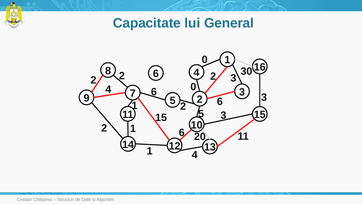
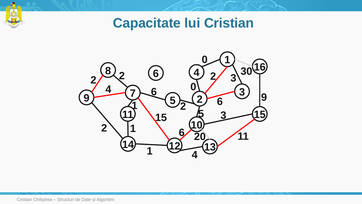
lui General: General -> Cristian
3 at (264, 97): 3 -> 9
